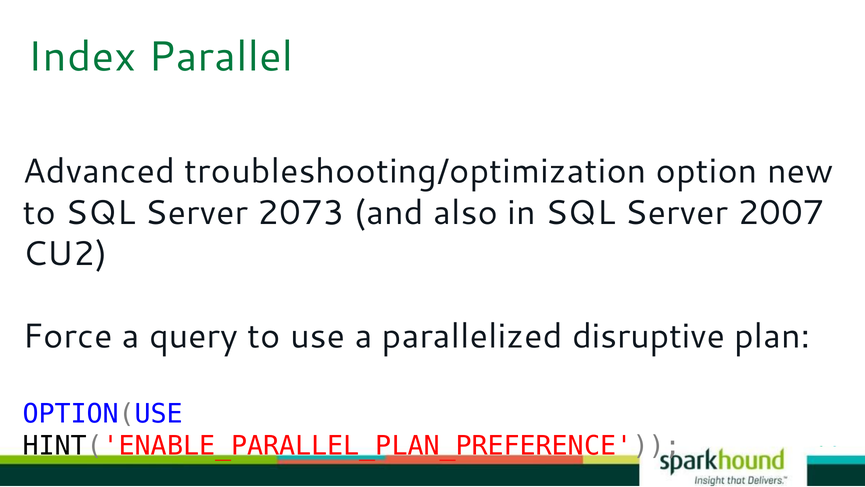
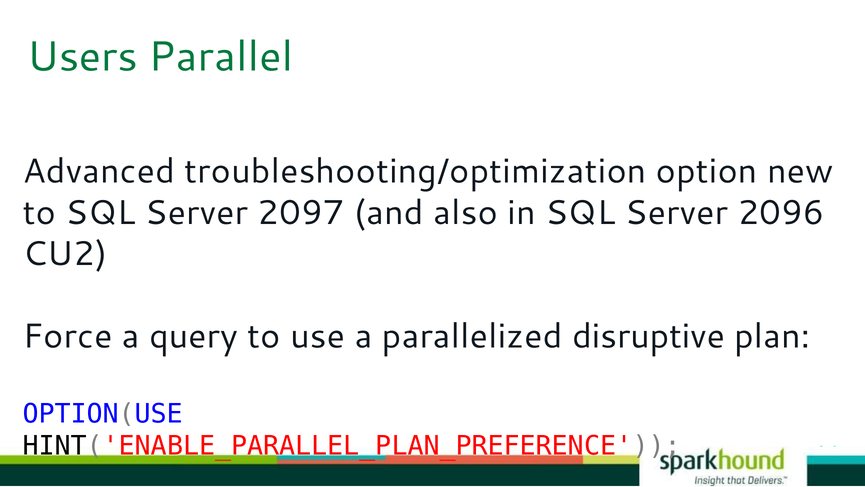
Index: Index -> Users
2073: 2073 -> 2097
2007: 2007 -> 2096
